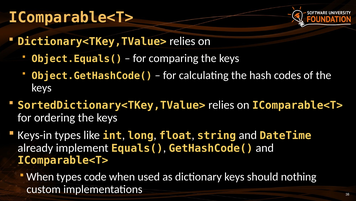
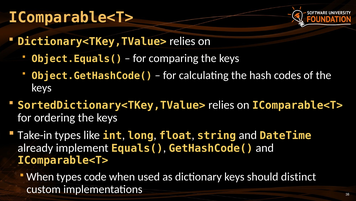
Keys-in: Keys-in -> Take-in
nothing: nothing -> distinct
